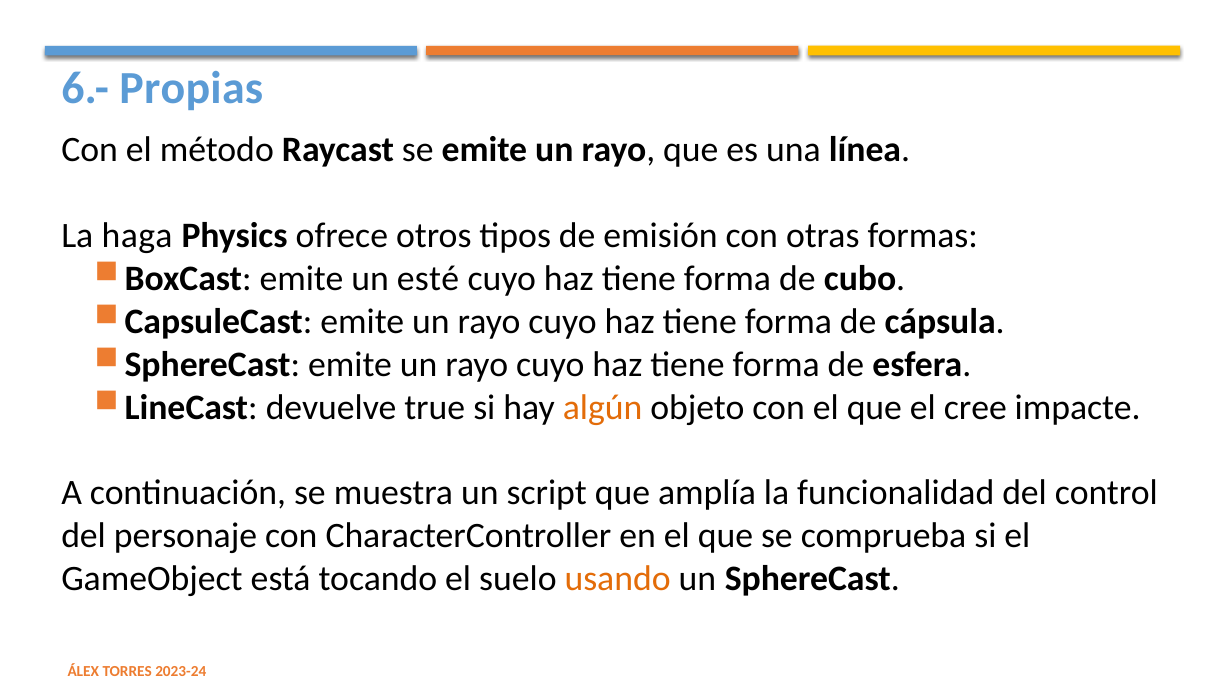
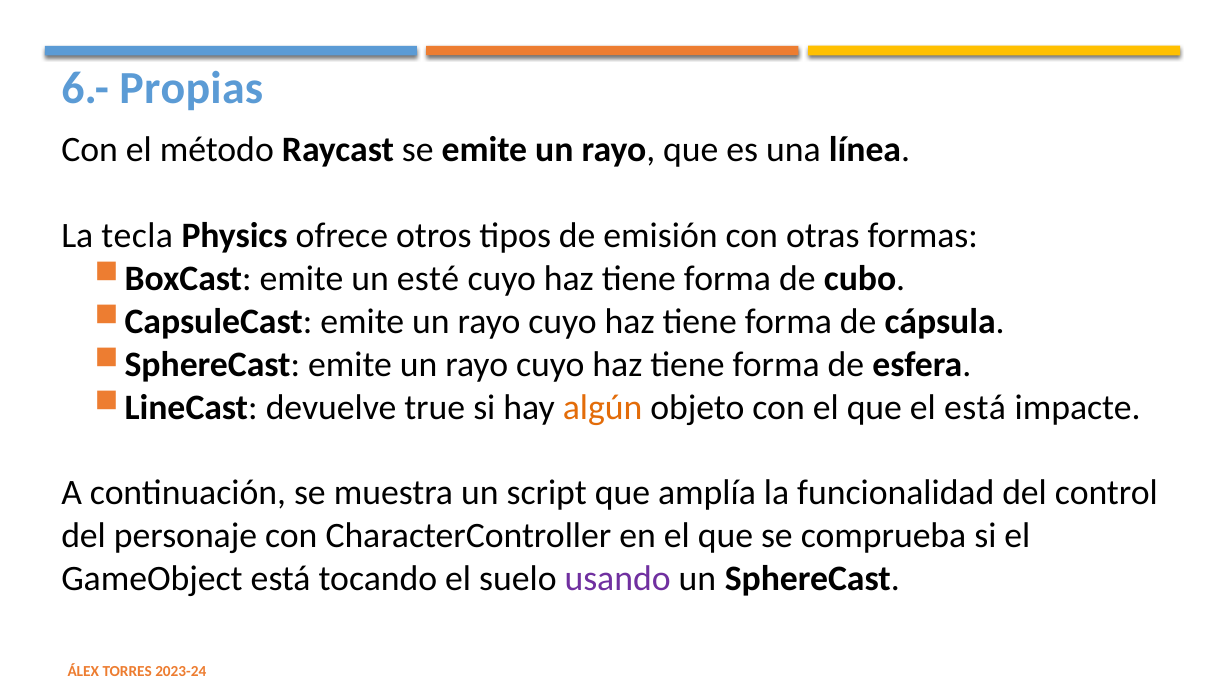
haga: haga -> tecla
el cree: cree -> está
usando colour: orange -> purple
